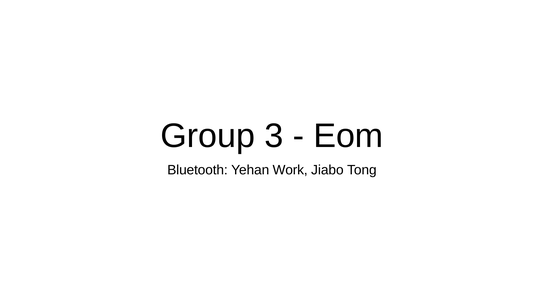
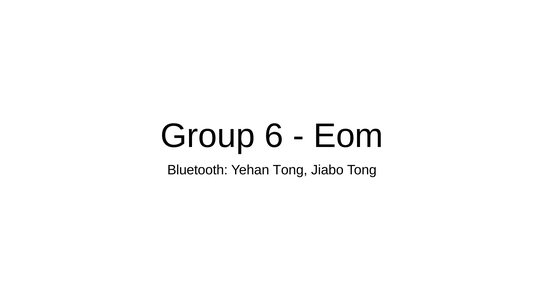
3: 3 -> 6
Yehan Work: Work -> Tong
